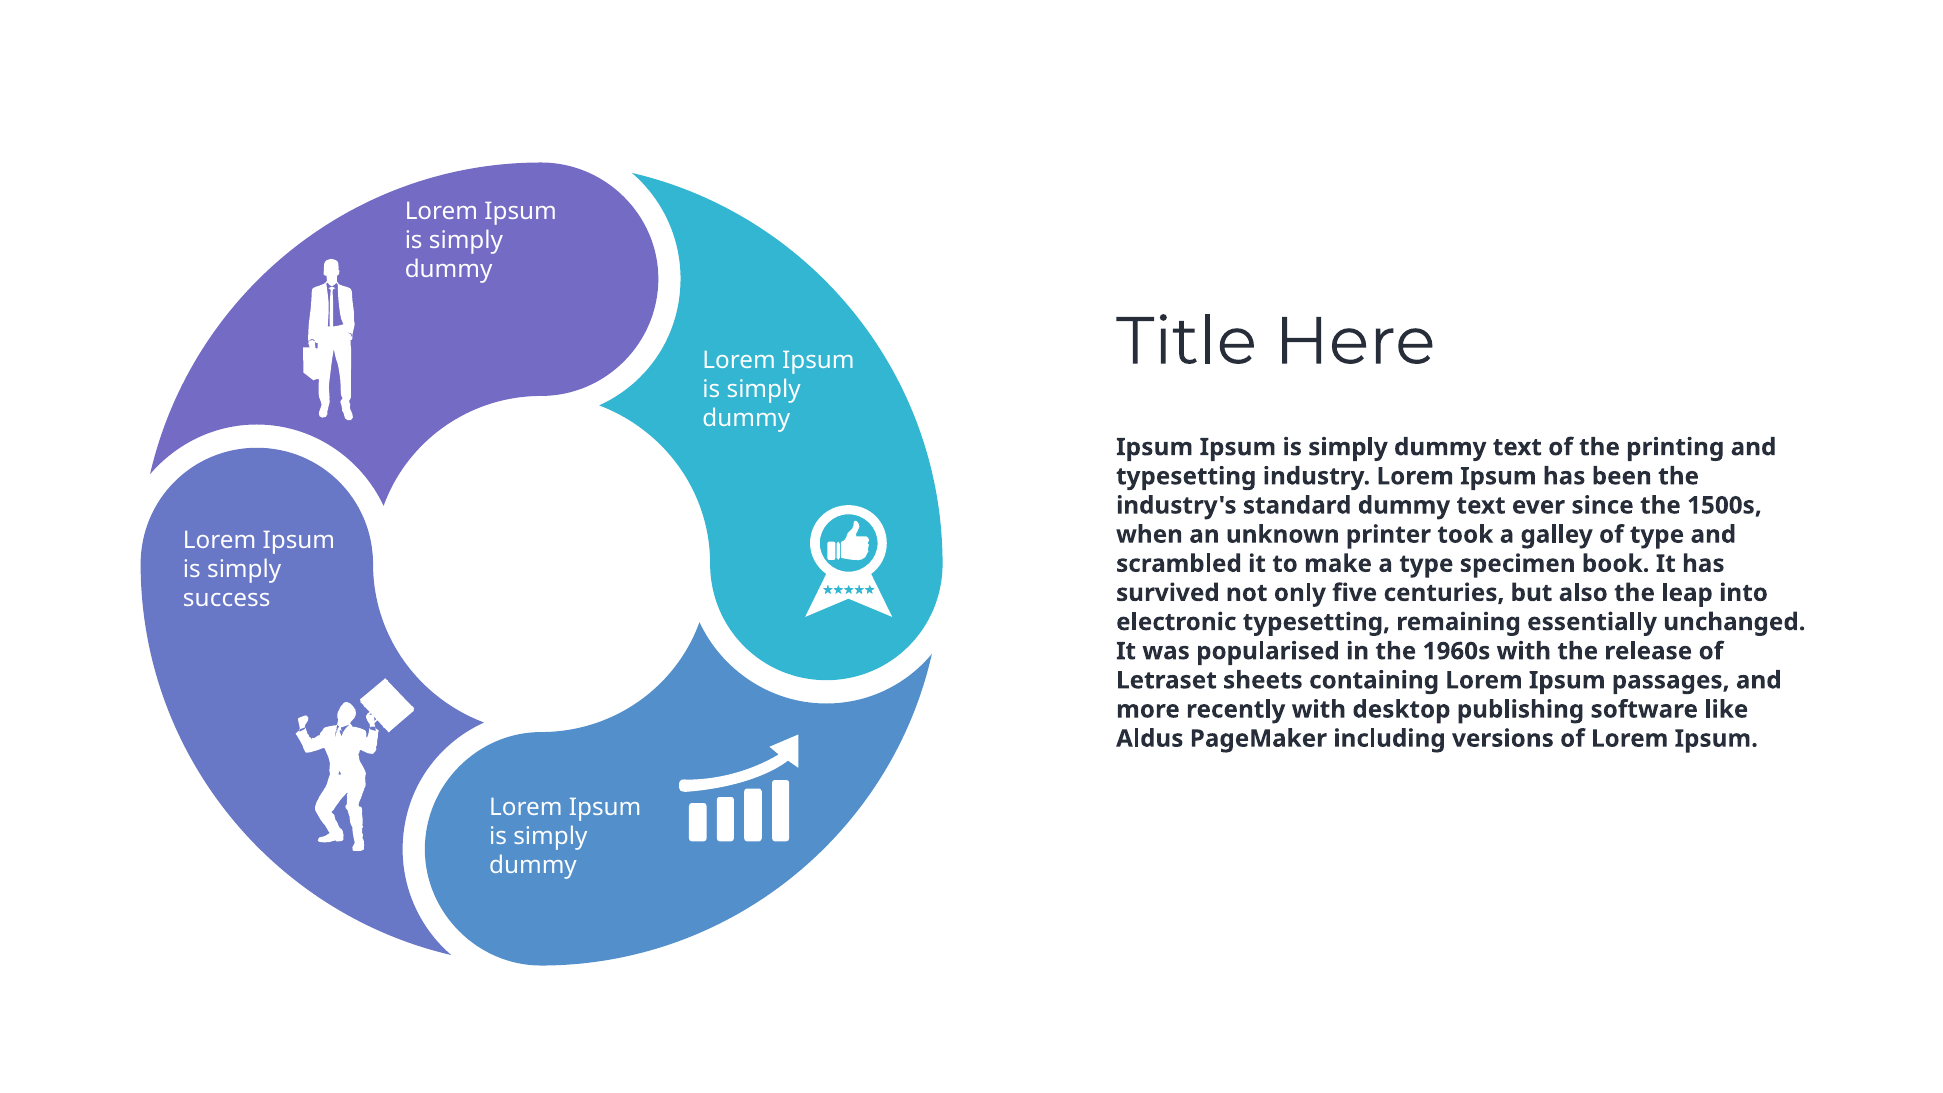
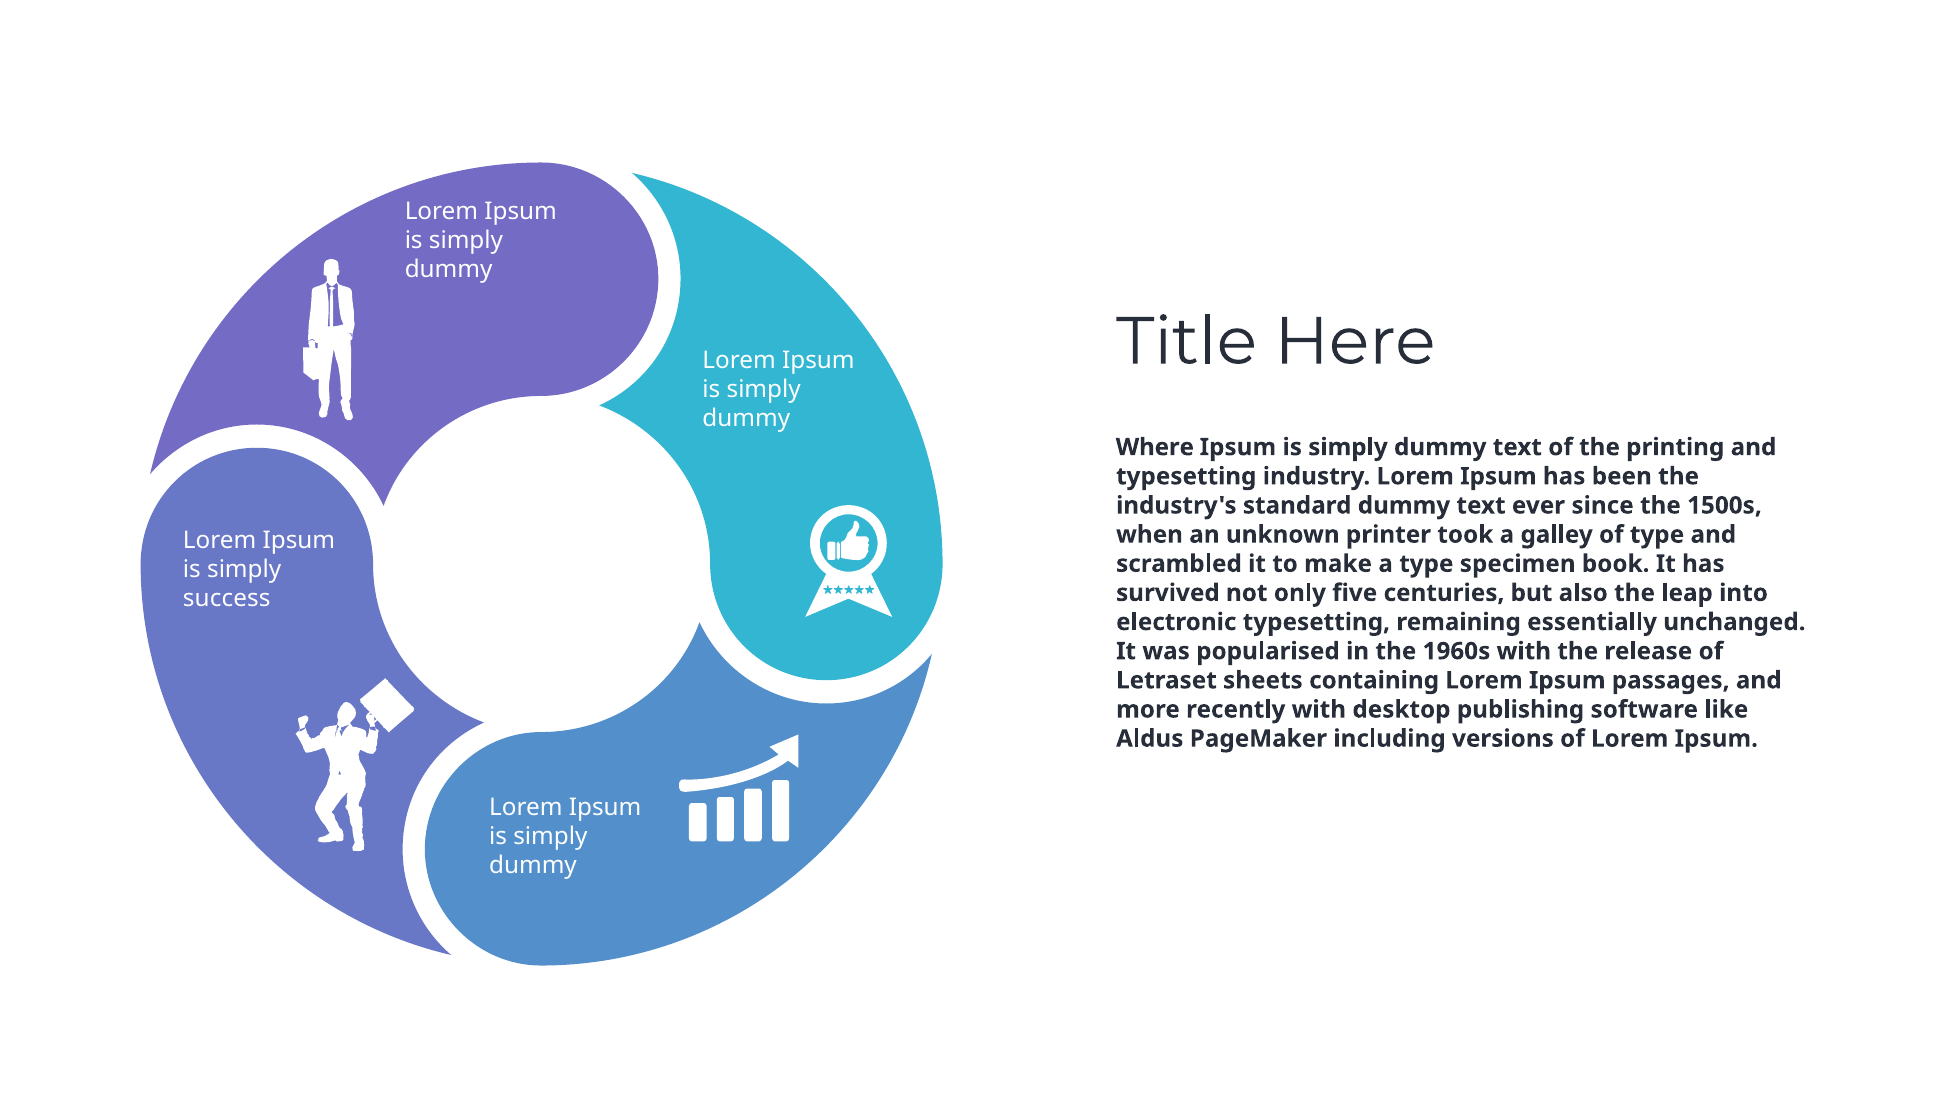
Ipsum at (1155, 447): Ipsum -> Where
